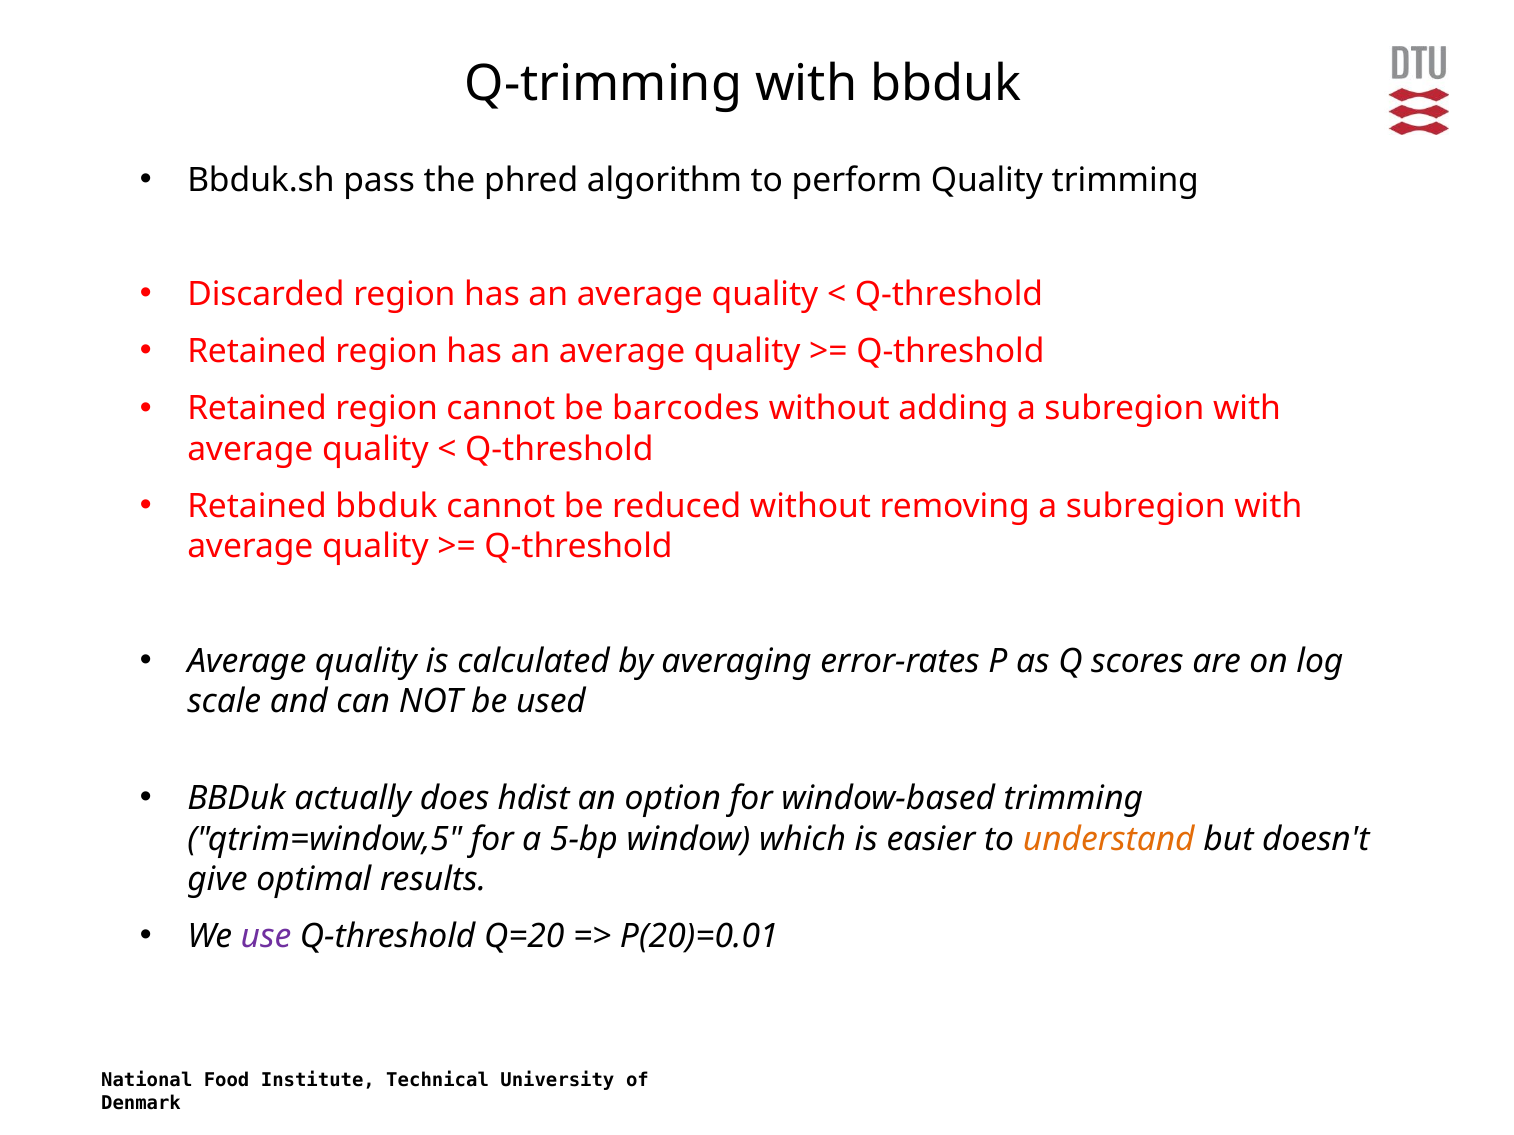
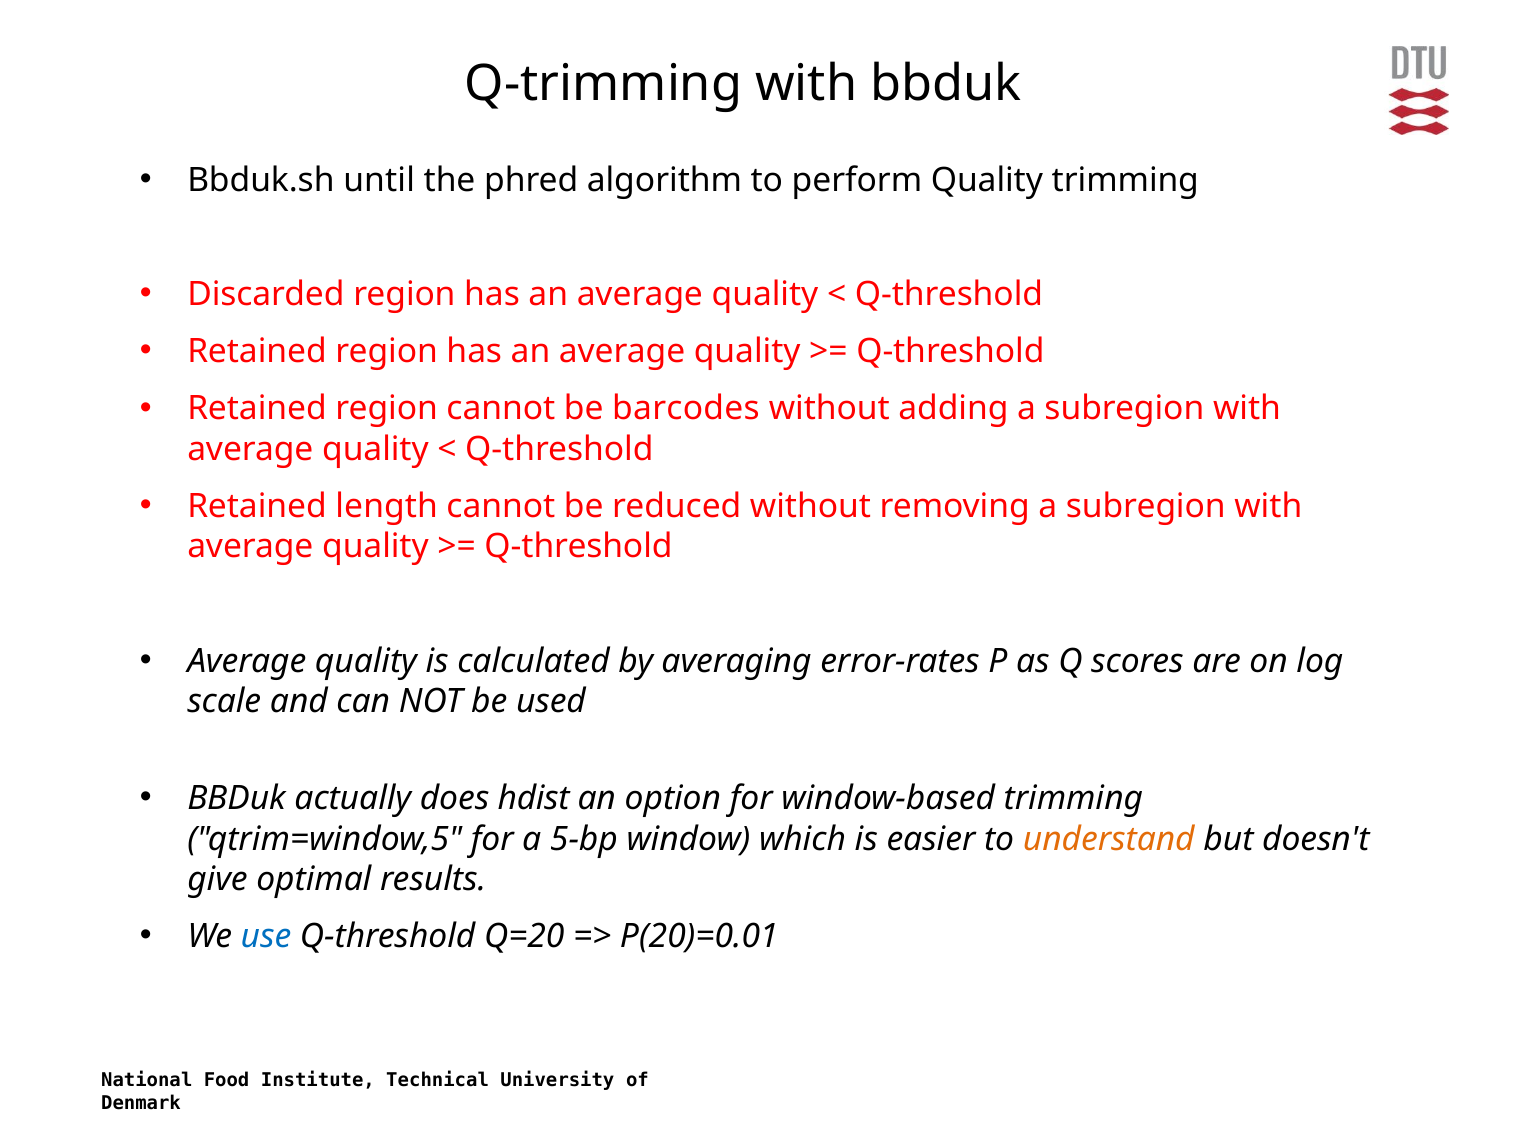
pass: pass -> until
Retained bbduk: bbduk -> length
use colour: purple -> blue
